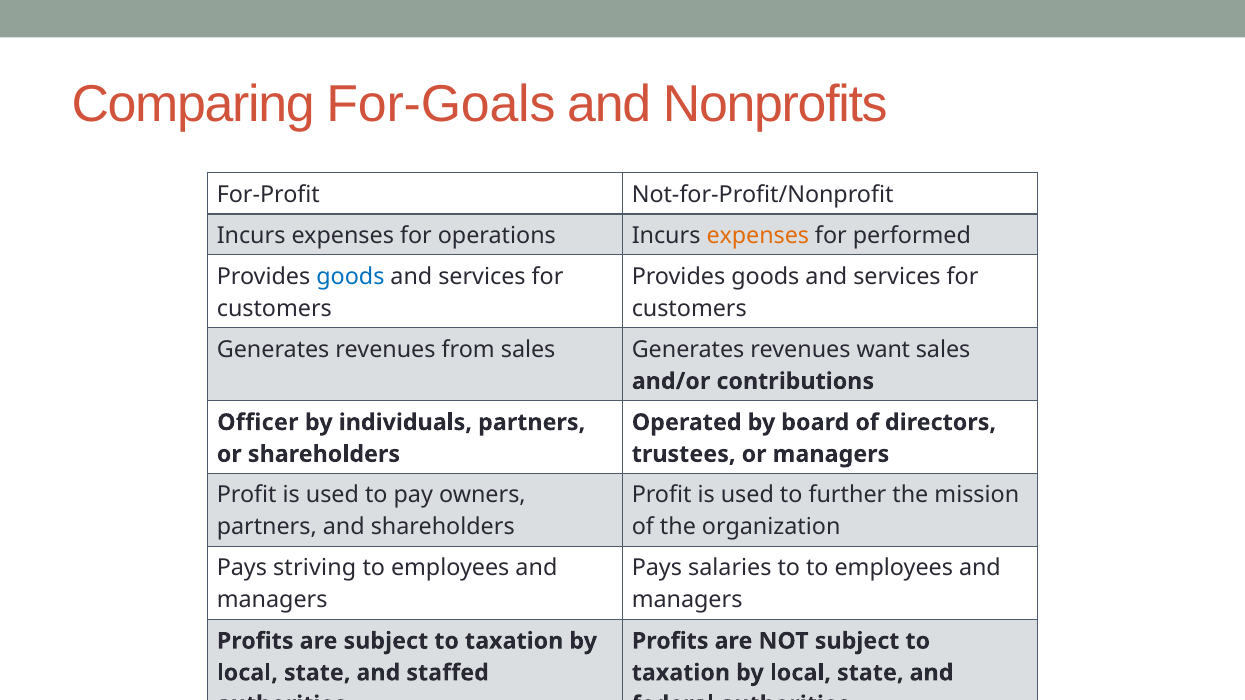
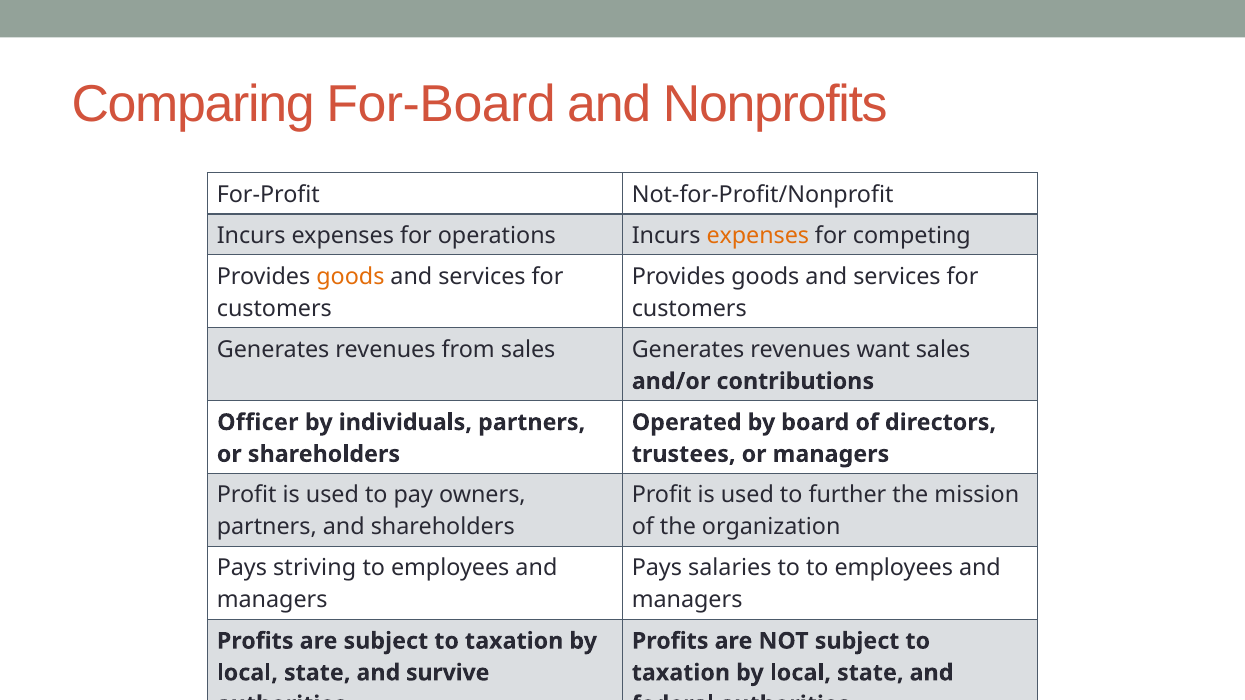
For-Goals: For-Goals -> For-Board
performed: performed -> competing
goods at (350, 277) colour: blue -> orange
staffed: staffed -> survive
